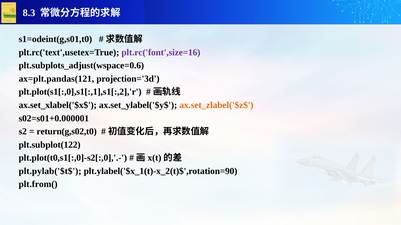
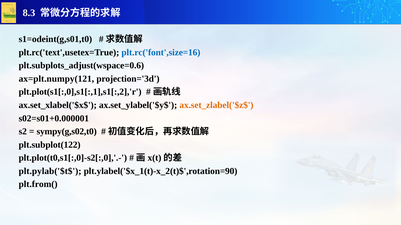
plt.rc('font',size=16 colour: purple -> blue
ax=plt.pandas(121: ax=plt.pandas(121 -> ax=plt.numpy(121
return(g,s02,t0: return(g,s02,t0 -> sympy(g,s02,t0
